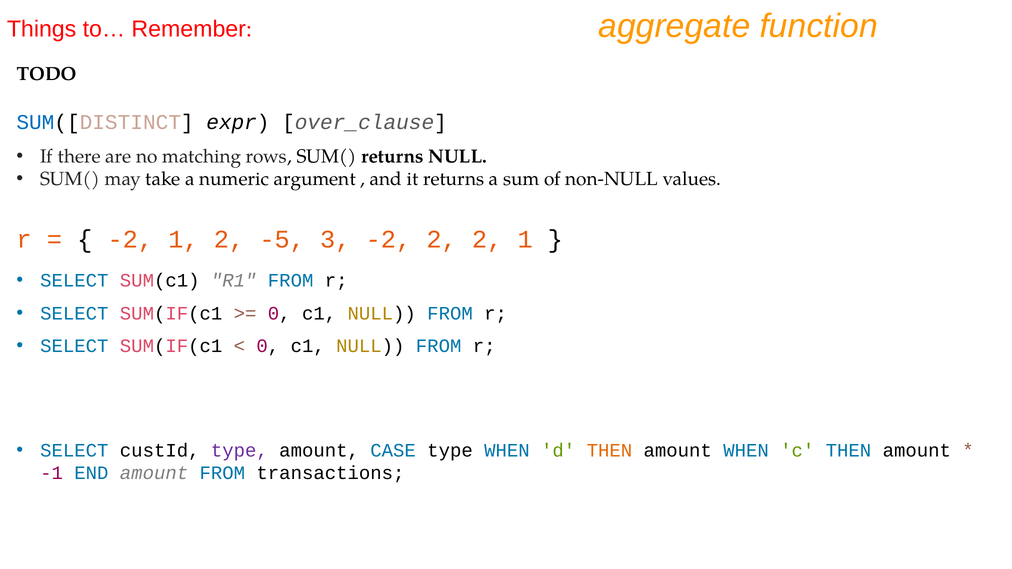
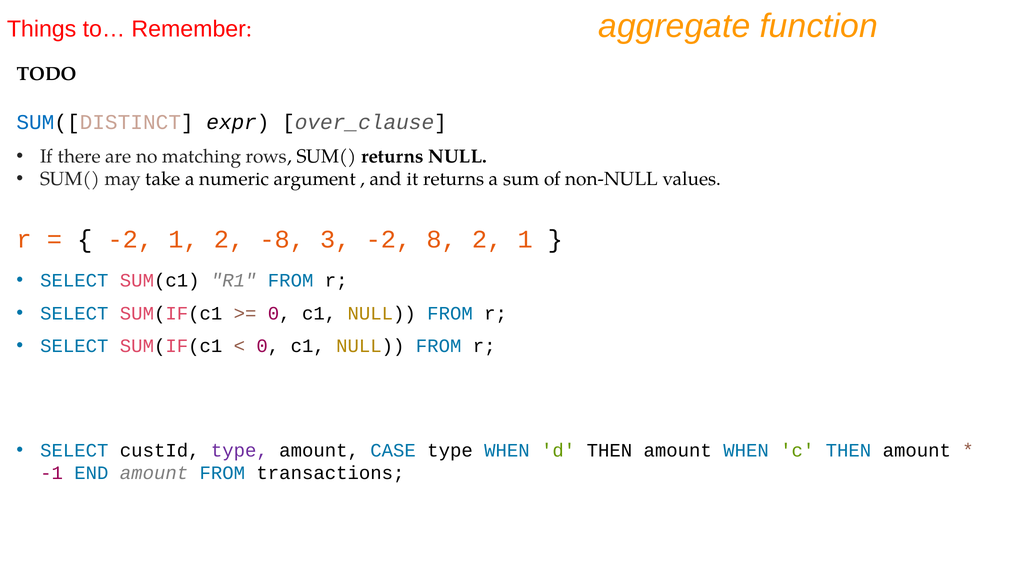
-5: -5 -> -8
-2 2: 2 -> 8
THEN at (609, 451) colour: orange -> black
